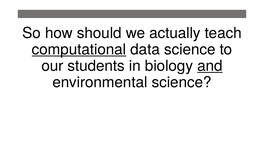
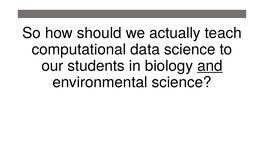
computational underline: present -> none
